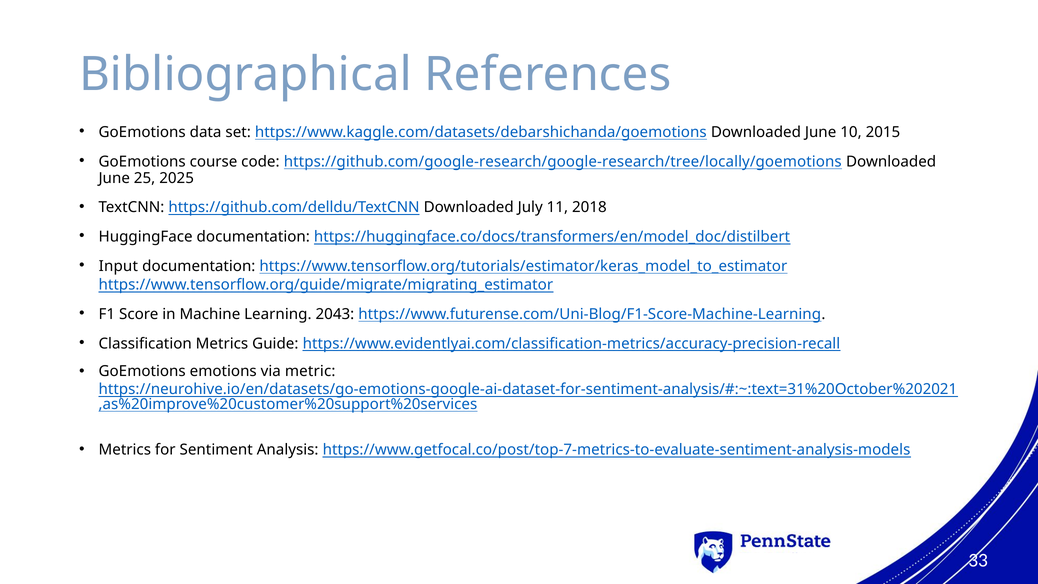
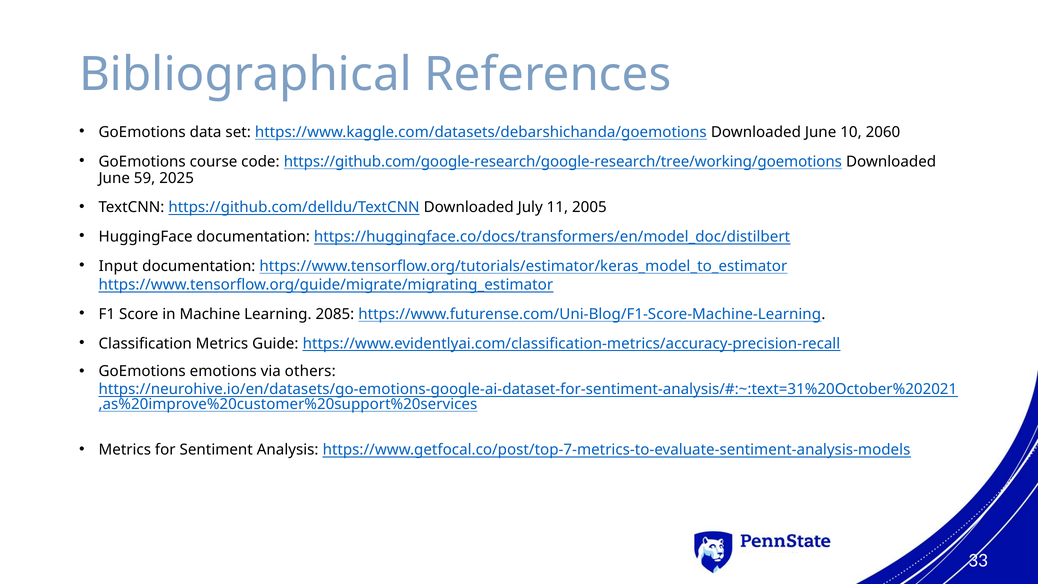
2015: 2015 -> 2060
https://github.com/google-research/google-research/tree/locally/goemotions: https://github.com/google-research/google-research/tree/locally/goemotions -> https://github.com/google-research/google-research/tree/working/goemotions
25: 25 -> 59
2018: 2018 -> 2005
2043: 2043 -> 2085
metric: metric -> others
